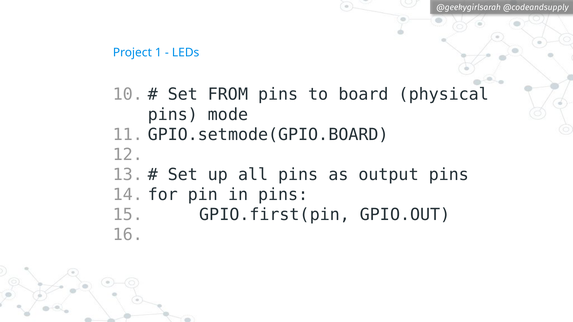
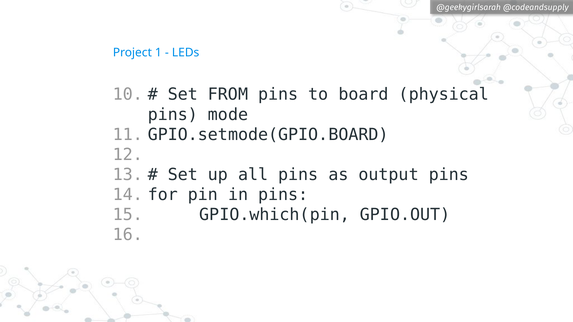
GPIO.first(pin: GPIO.first(pin -> GPIO.which(pin
